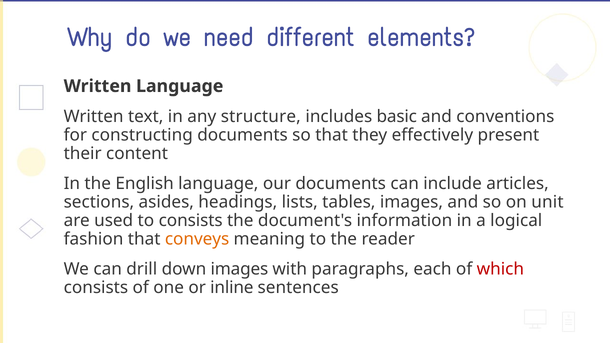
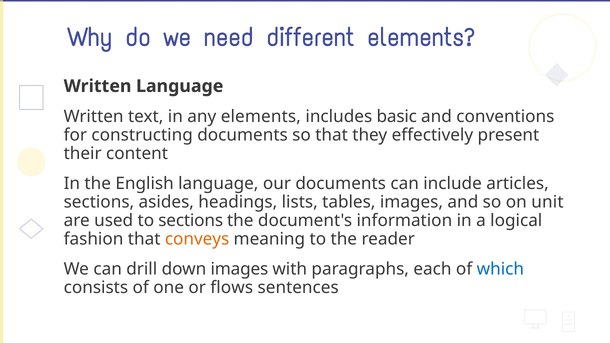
any structure: structure -> elements
to consists: consists -> sections
which colour: red -> blue
inline: inline -> flows
